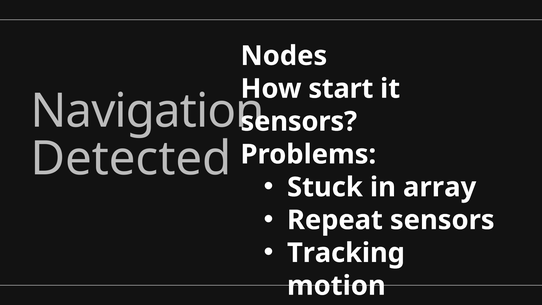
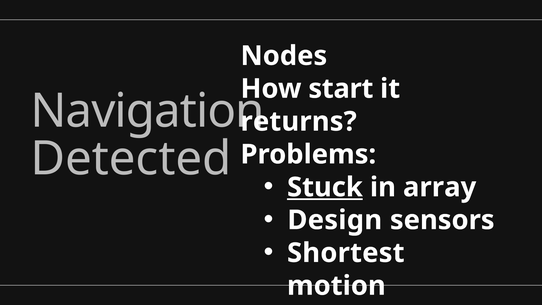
sensors at (299, 122): sensors -> returns
Stuck underline: none -> present
Repeat: Repeat -> Design
Tracking: Tracking -> Shortest
